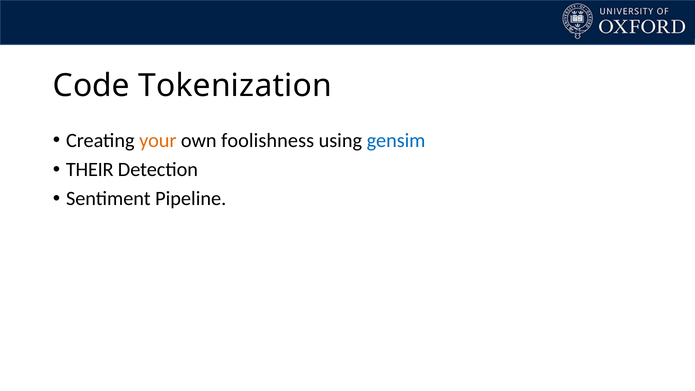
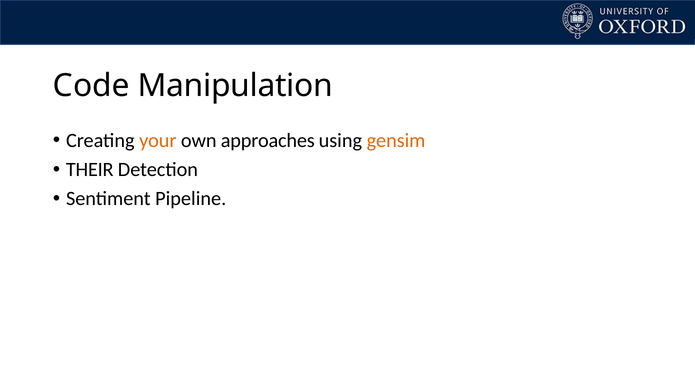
Tokenization: Tokenization -> Manipulation
foolishness: foolishness -> approaches
gensim colour: blue -> orange
